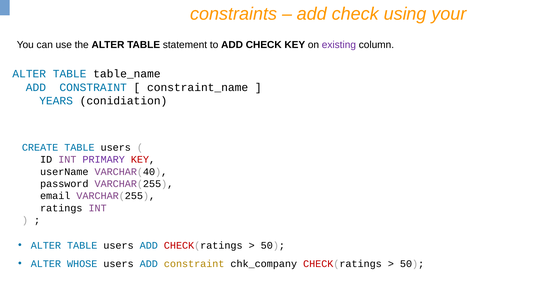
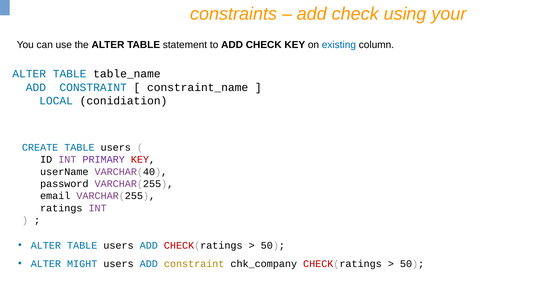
existing colour: purple -> blue
YEARS: YEARS -> LOCAL
WHOSE: WHOSE -> MIGHT
